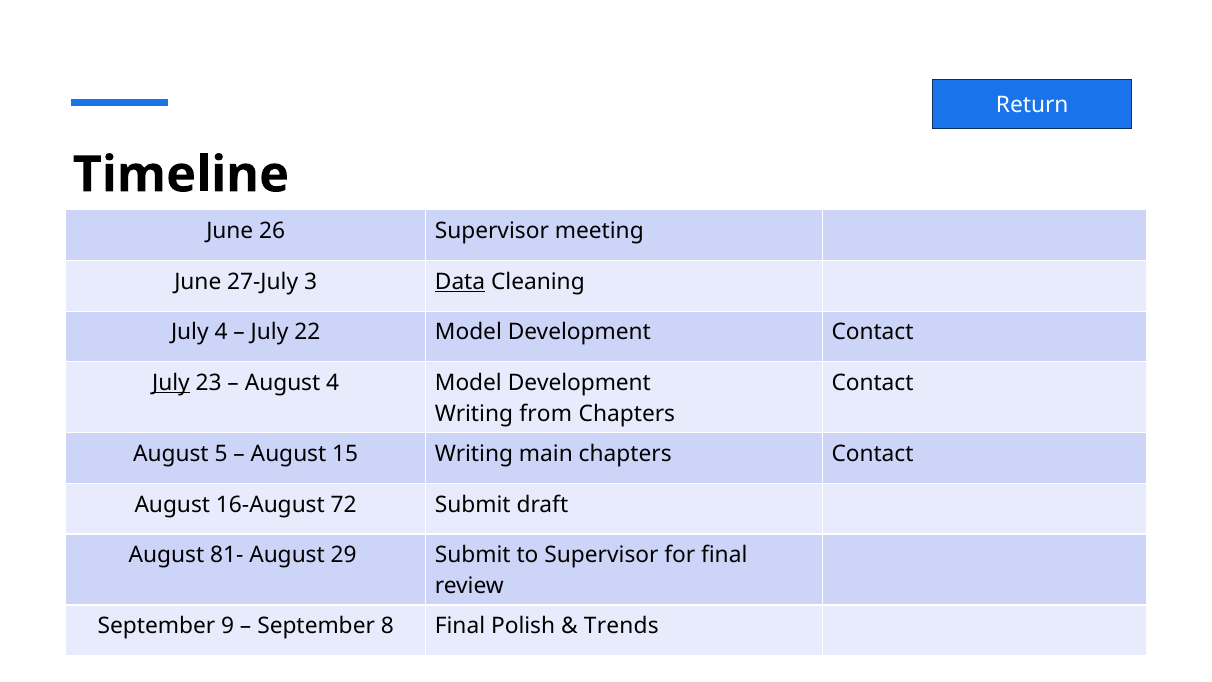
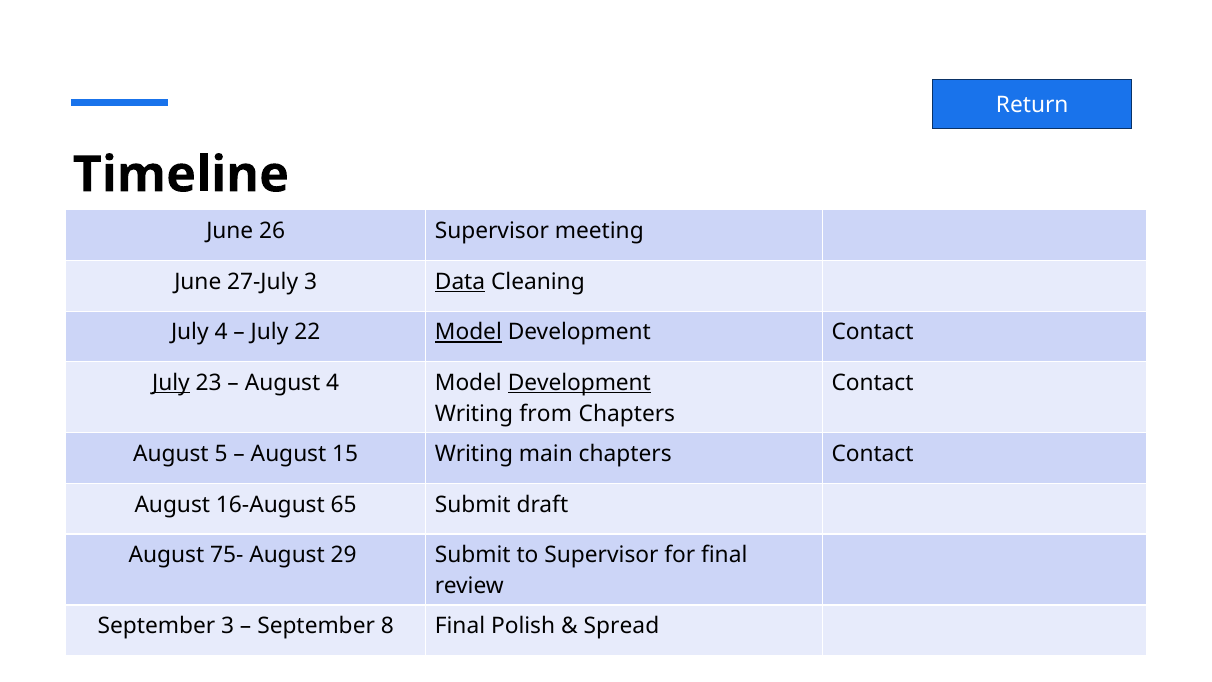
Model at (468, 332) underline: none -> present
Development at (579, 383) underline: none -> present
72: 72 -> 65
81-: 81- -> 75-
September 9: 9 -> 3
Trends: Trends -> Spread
